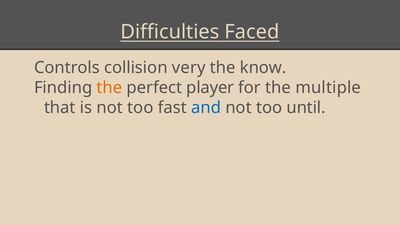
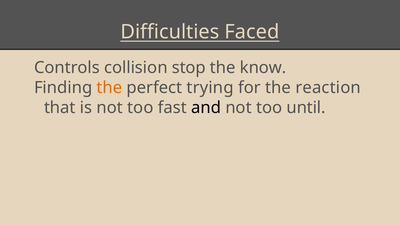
very: very -> stop
player: player -> trying
multiple: multiple -> reaction
and colour: blue -> black
